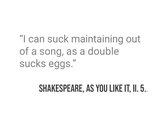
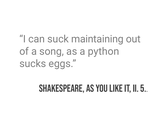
double: double -> python
